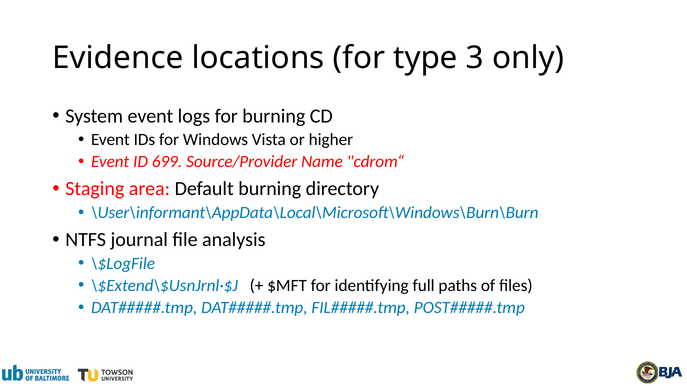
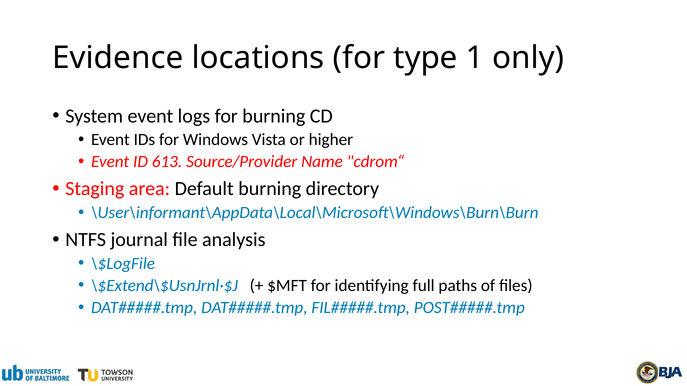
3: 3 -> 1
699: 699 -> 613
